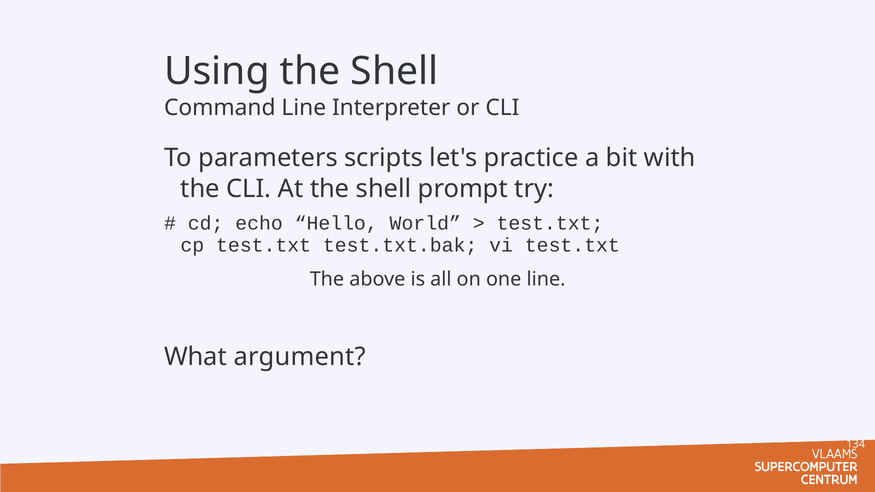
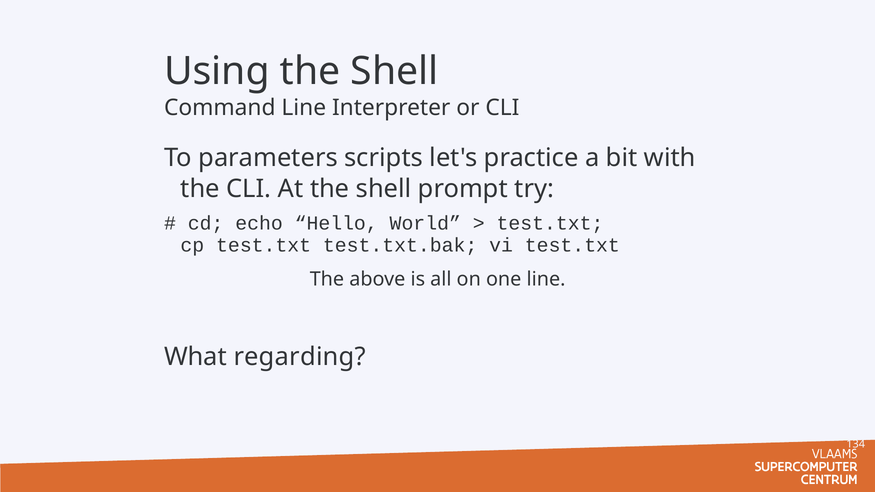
argument: argument -> regarding
